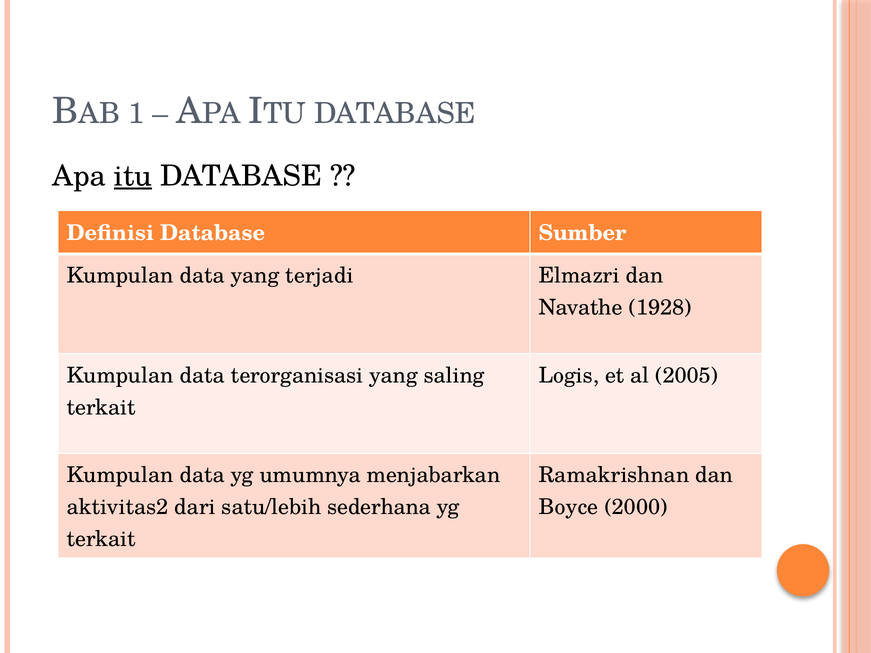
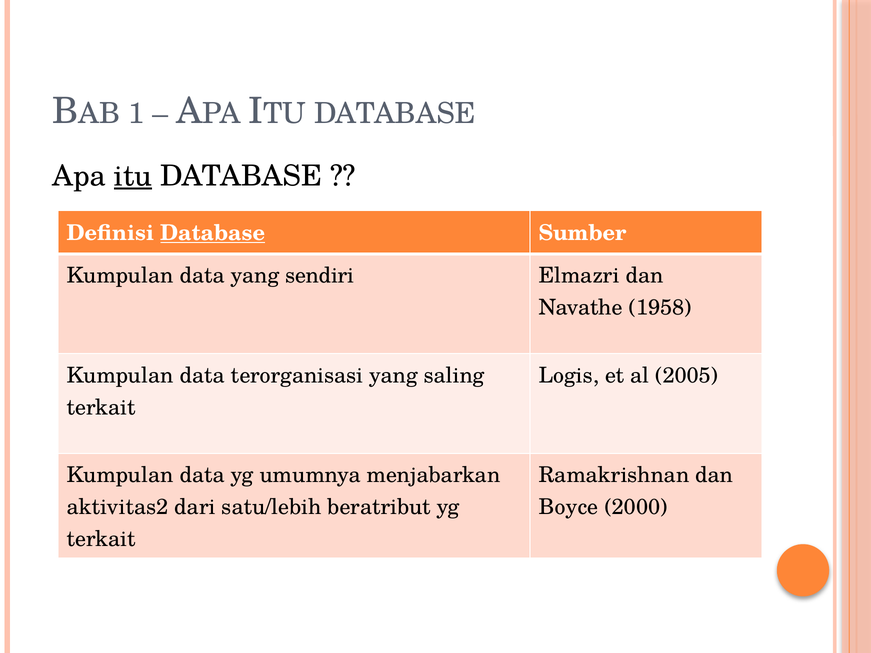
Database at (213, 233) underline: none -> present
terjadi: terjadi -> sendiri
1928: 1928 -> 1958
sederhana: sederhana -> beratribut
